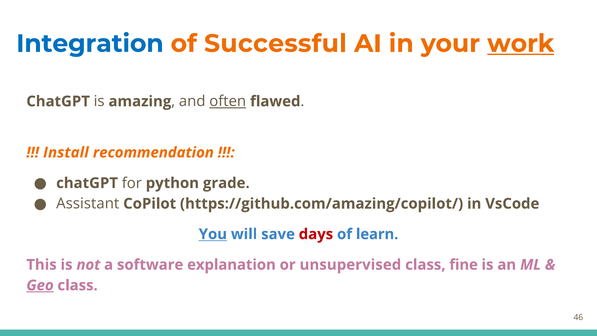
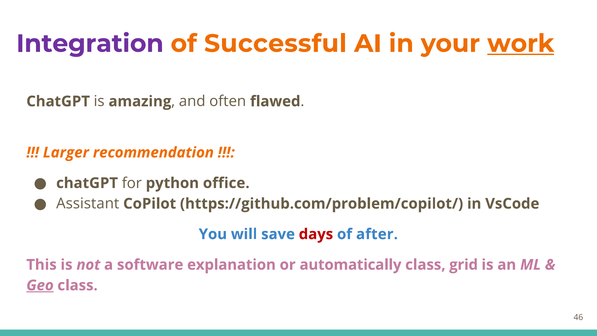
Integration colour: blue -> purple
often underline: present -> none
Install: Install -> Larger
grade: grade -> office
https://github.com/amazing/copilot/: https://github.com/amazing/copilot/ -> https://github.com/problem/copilot/
You underline: present -> none
learn: learn -> after
unsupervised: unsupervised -> automatically
fine: fine -> grid
